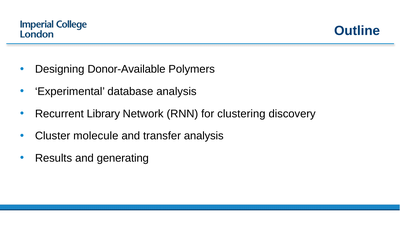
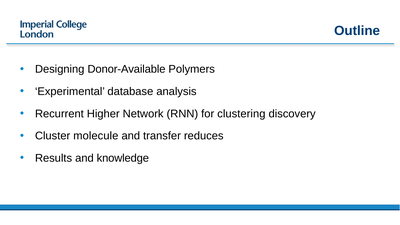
Library: Library -> Higher
transfer analysis: analysis -> reduces
generating: generating -> knowledge
